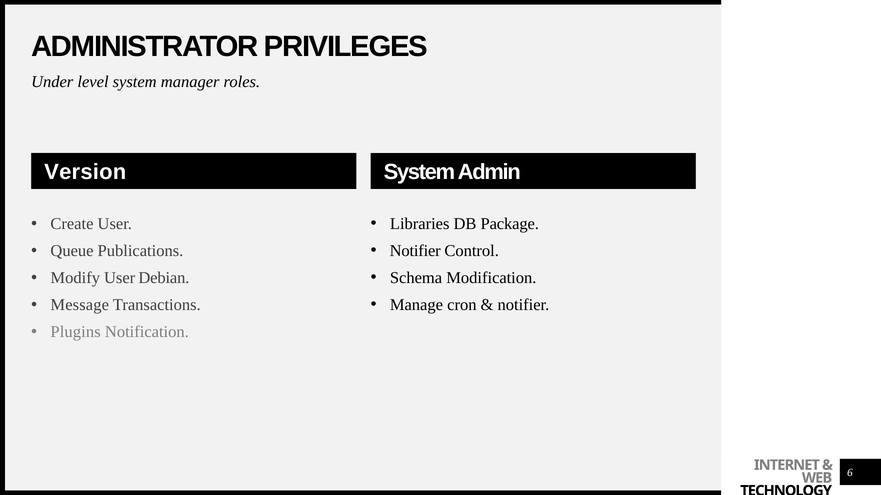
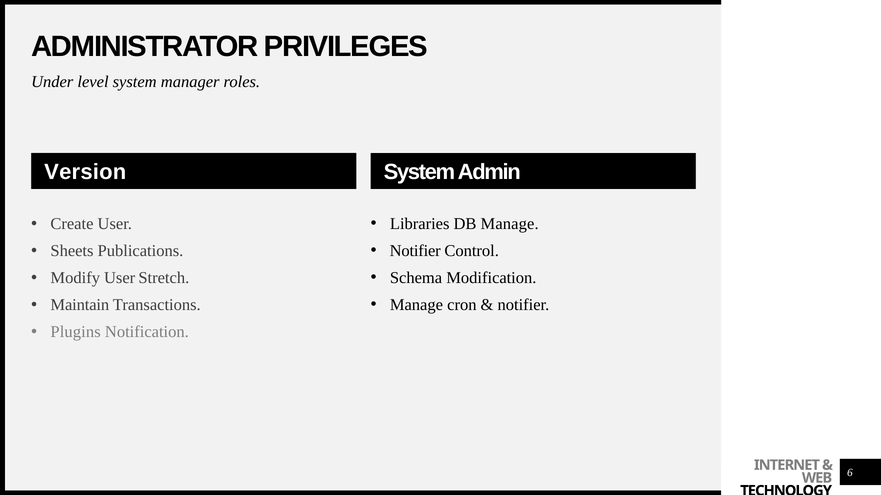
DB Package: Package -> Manage
Queue: Queue -> Sheets
Debian: Debian -> Stretch
Message: Message -> Maintain
